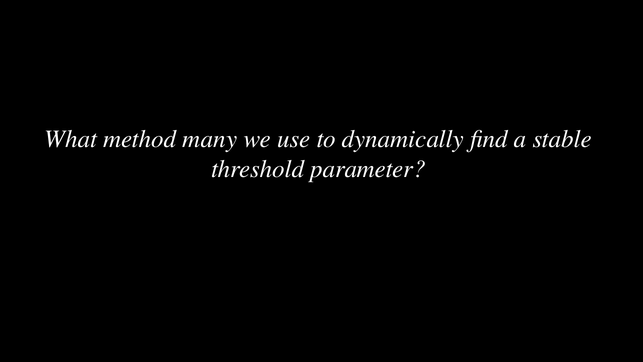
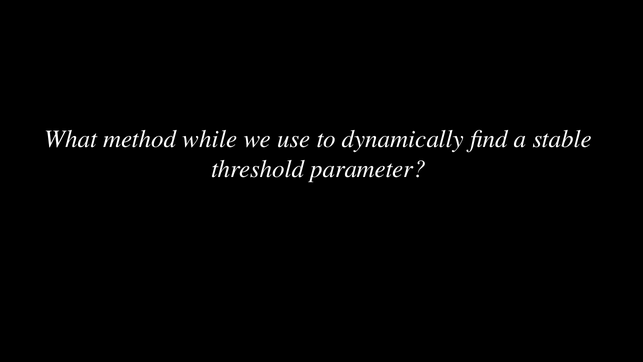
many: many -> while
